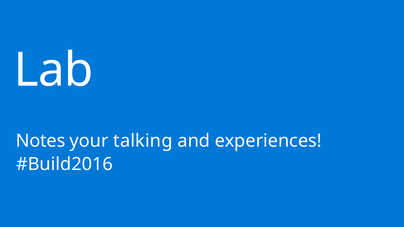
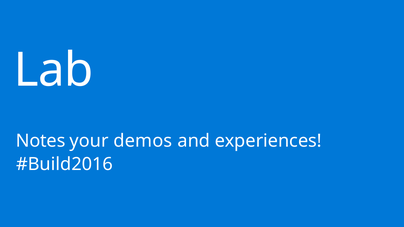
talking: talking -> demos
